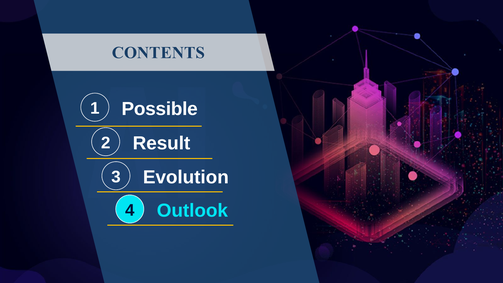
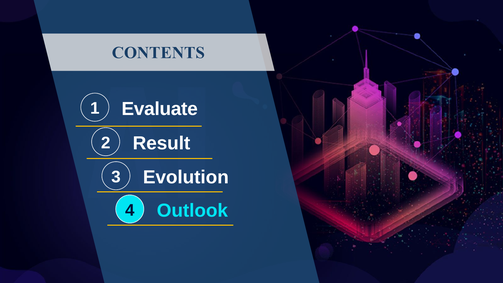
Possible: Possible -> Evaluate
